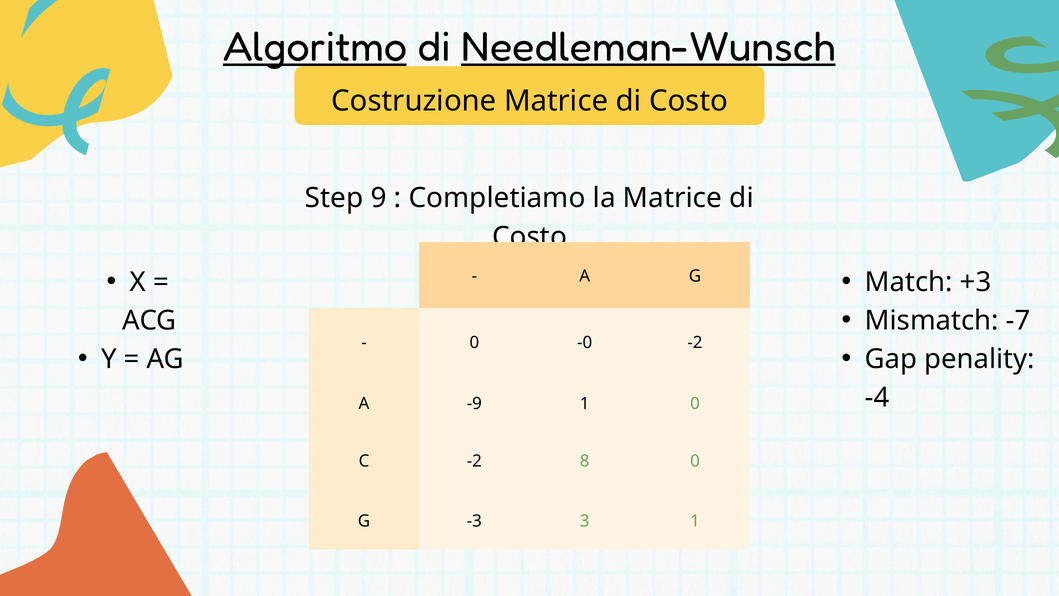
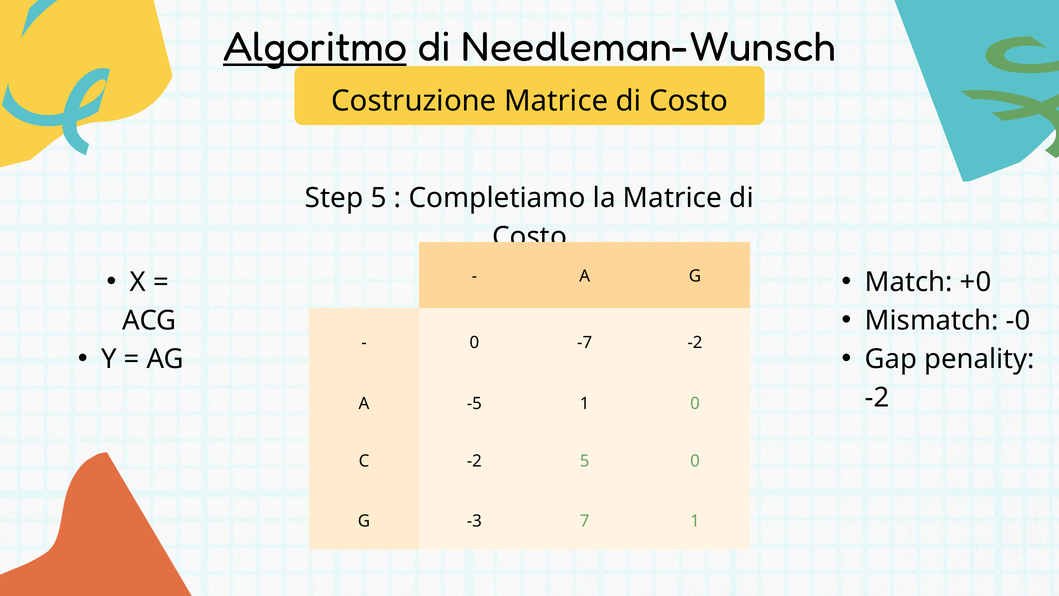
Needleman-Wunsch underline: present -> none
Step 9: 9 -> 5
+3: +3 -> +0
-7: -7 -> -0
-0: -0 -> -7
-4 at (877, 398): -4 -> -2
-9: -9 -> -5
-2 8: 8 -> 5
3: 3 -> 7
